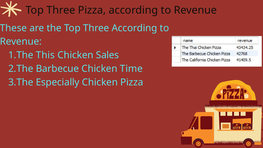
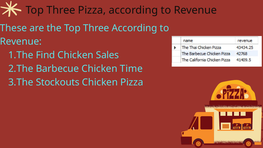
This: This -> Find
Especially: Especially -> Stockouts
